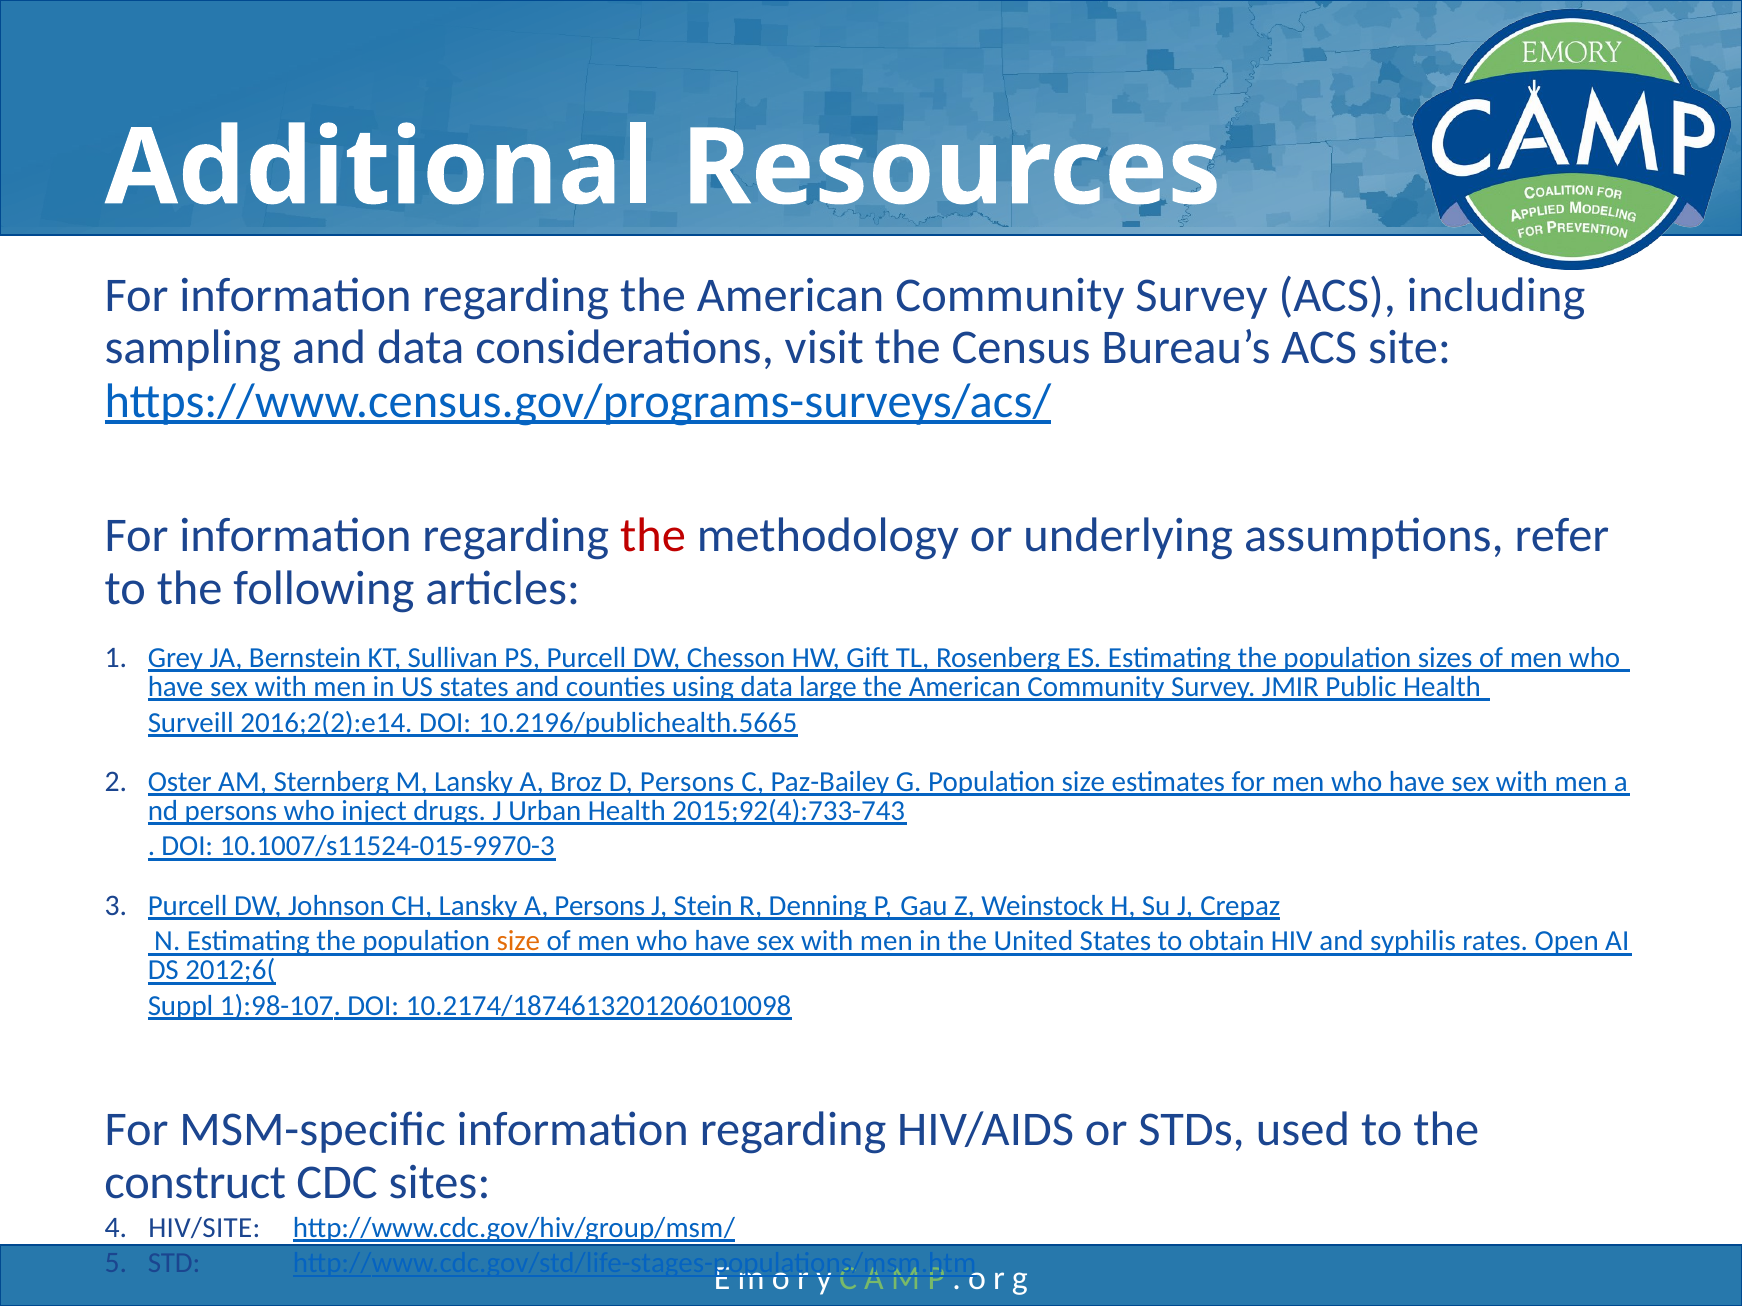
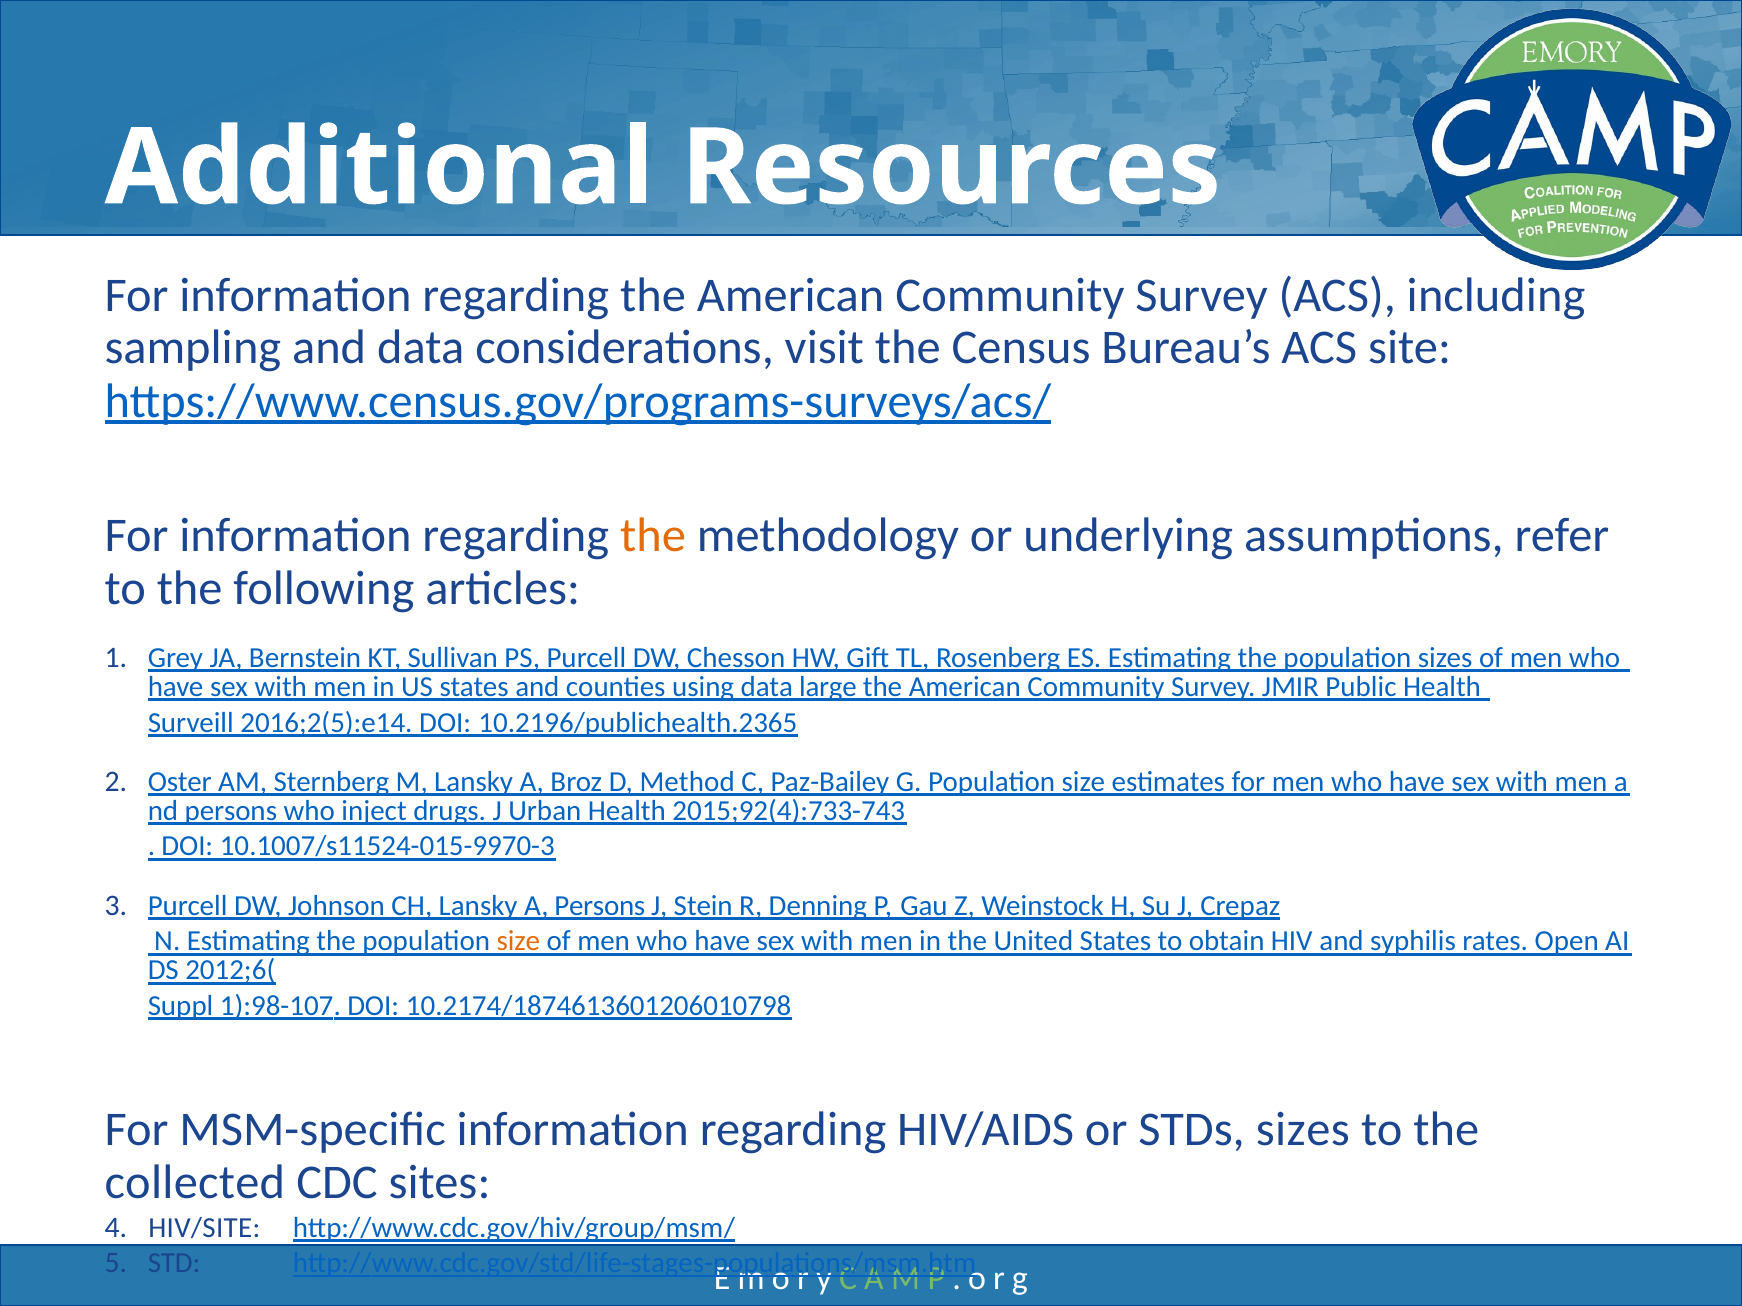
the at (653, 536) colour: red -> orange
2016;2(2):e14: 2016;2(2):e14 -> 2016;2(5):e14
10.2196/publichealth.5665: 10.2196/publichealth.5665 -> 10.2196/publichealth.2365
D Persons: Persons -> Method
10.2174/1874613201206010098: 10.2174/1874613201206010098 -> 10.2174/1874613601206010798
STDs used: used -> sizes
construct: construct -> collected
